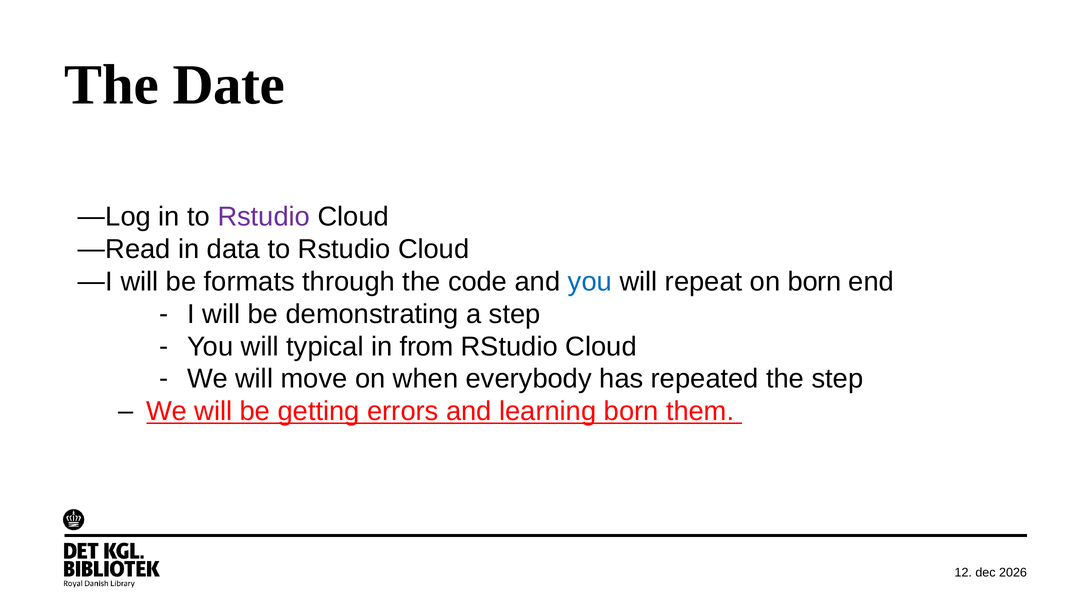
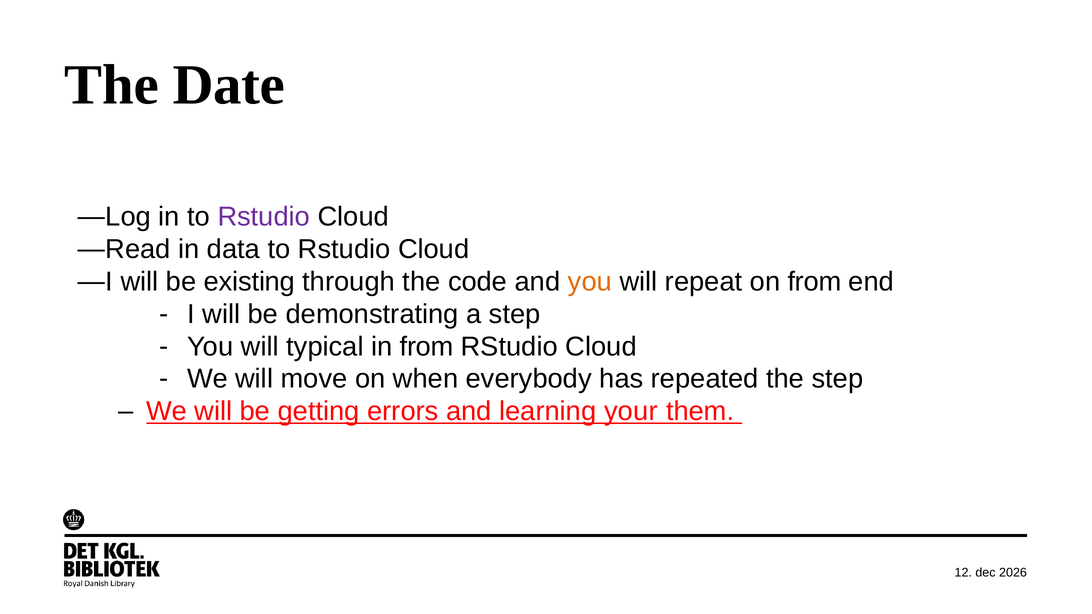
formats: formats -> existing
you at (590, 282) colour: blue -> orange
on born: born -> from
learning born: born -> your
